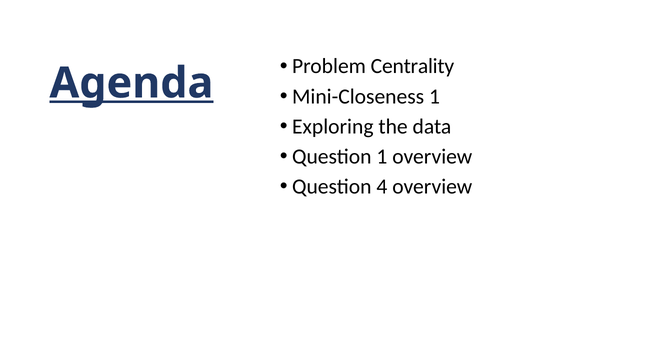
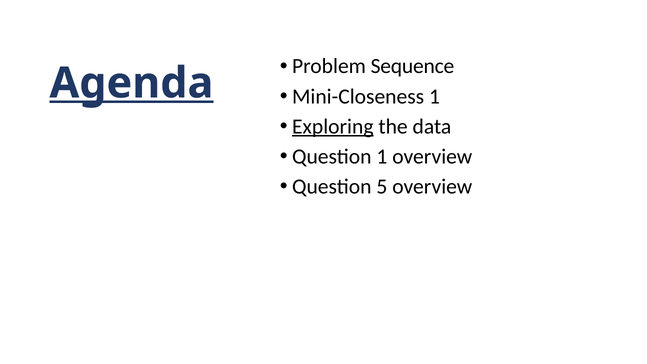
Centrality: Centrality -> Sequence
Exploring underline: none -> present
4: 4 -> 5
